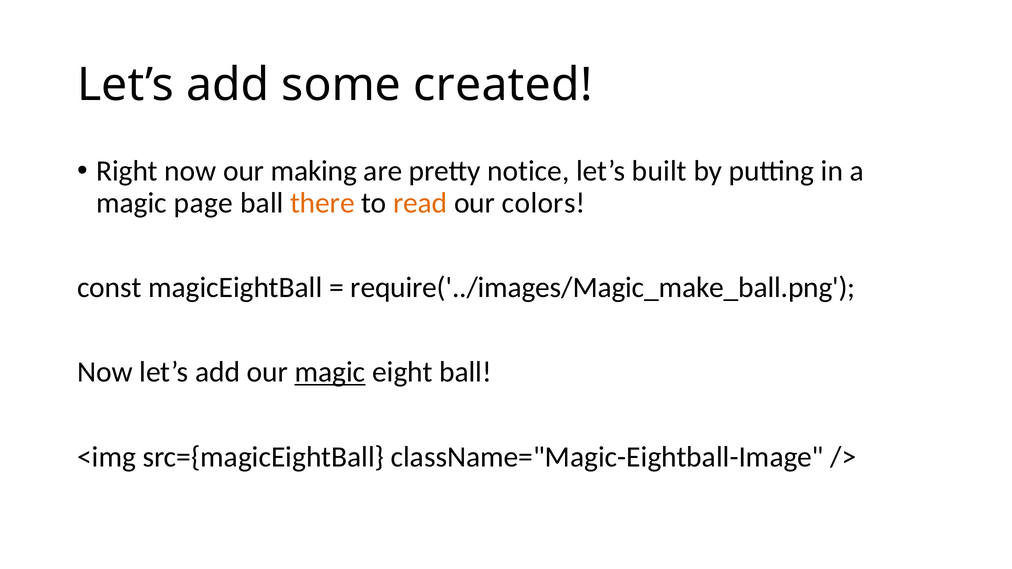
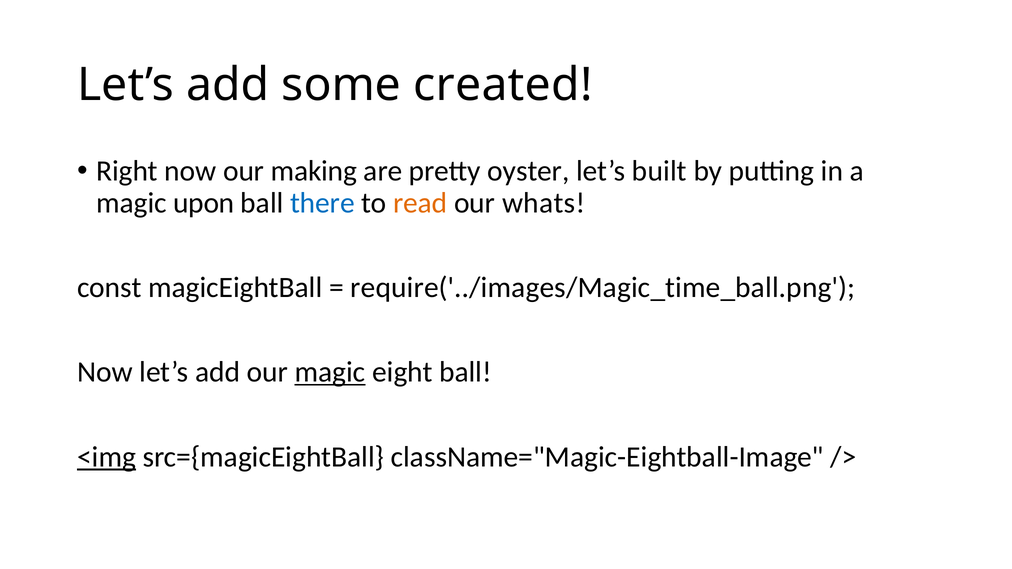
notice: notice -> oyster
page: page -> upon
there colour: orange -> blue
colors: colors -> whats
require('../images/Magic_make_ball.png: require('../images/Magic_make_ball.png -> require('../images/Magic_time_ball.png
<img underline: none -> present
